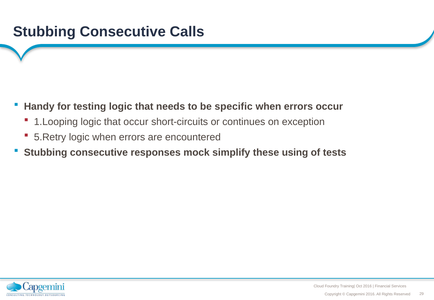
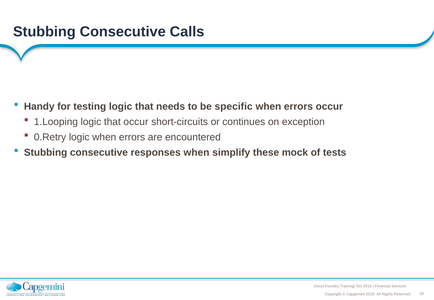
5.Retry: 5.Retry -> 0.Retry
responses mock: mock -> when
using: using -> mock
